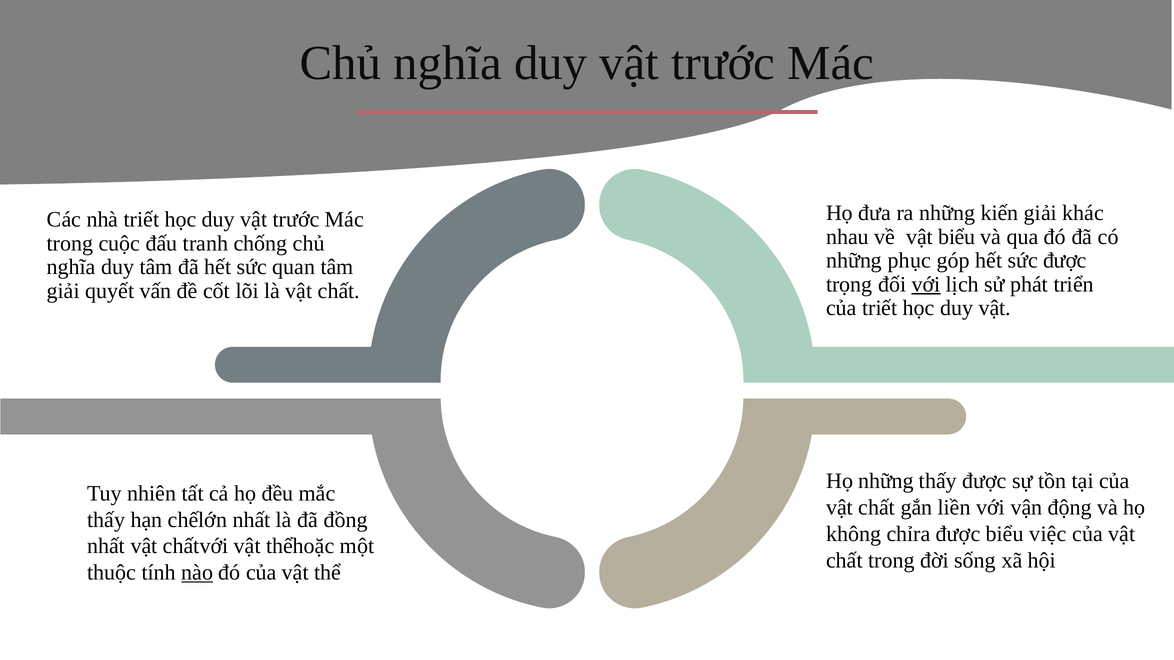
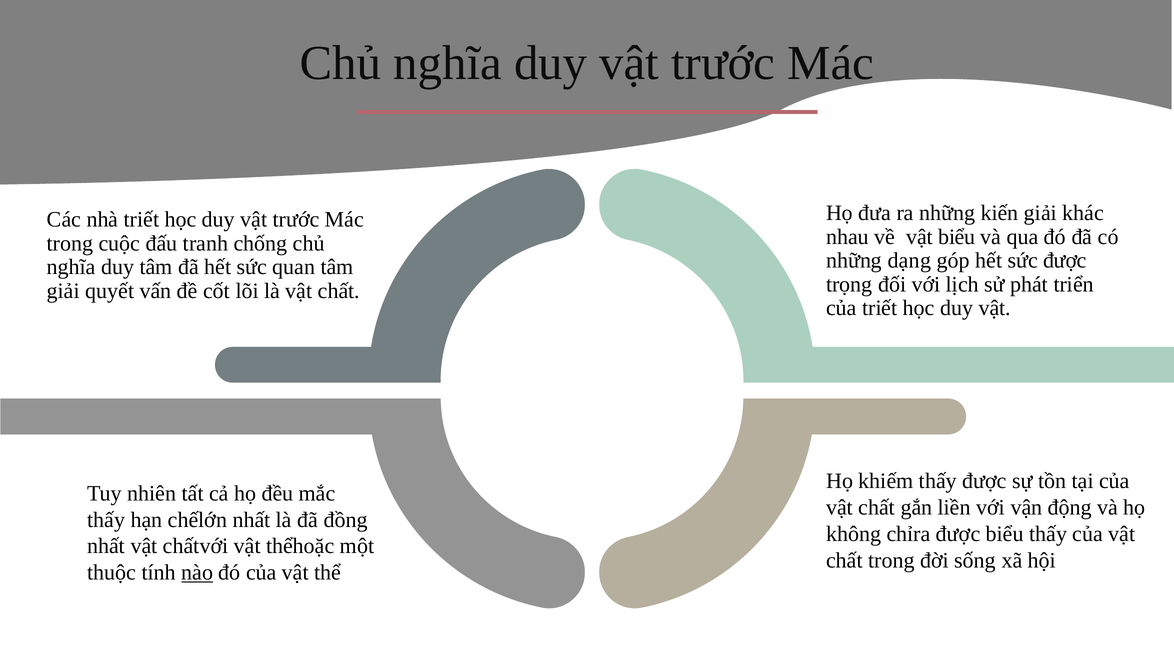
phục: phục -> dạng
với at (926, 284) underline: present -> none
Họ những: những -> khiếm
biểu việc: việc -> thấy
